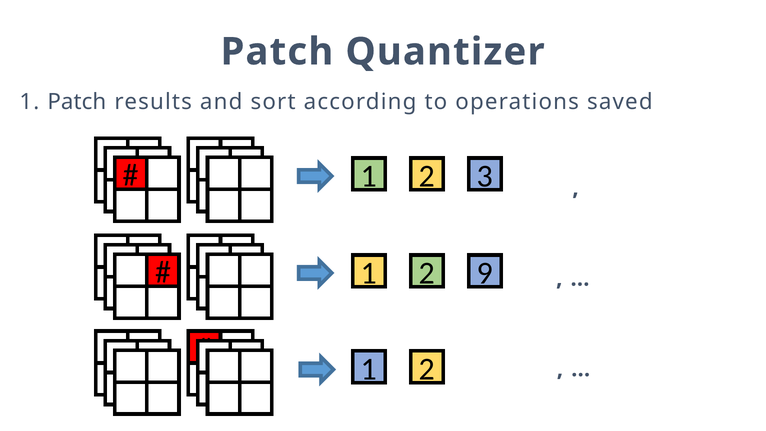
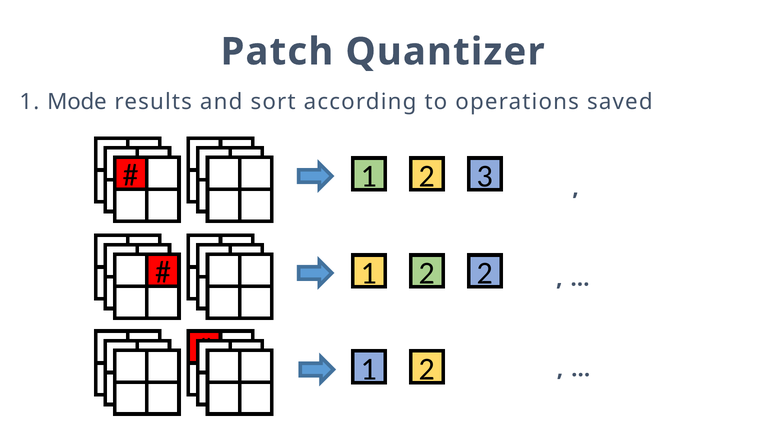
1 Patch: Patch -> Mode
9 at (485, 273): 9 -> 2
